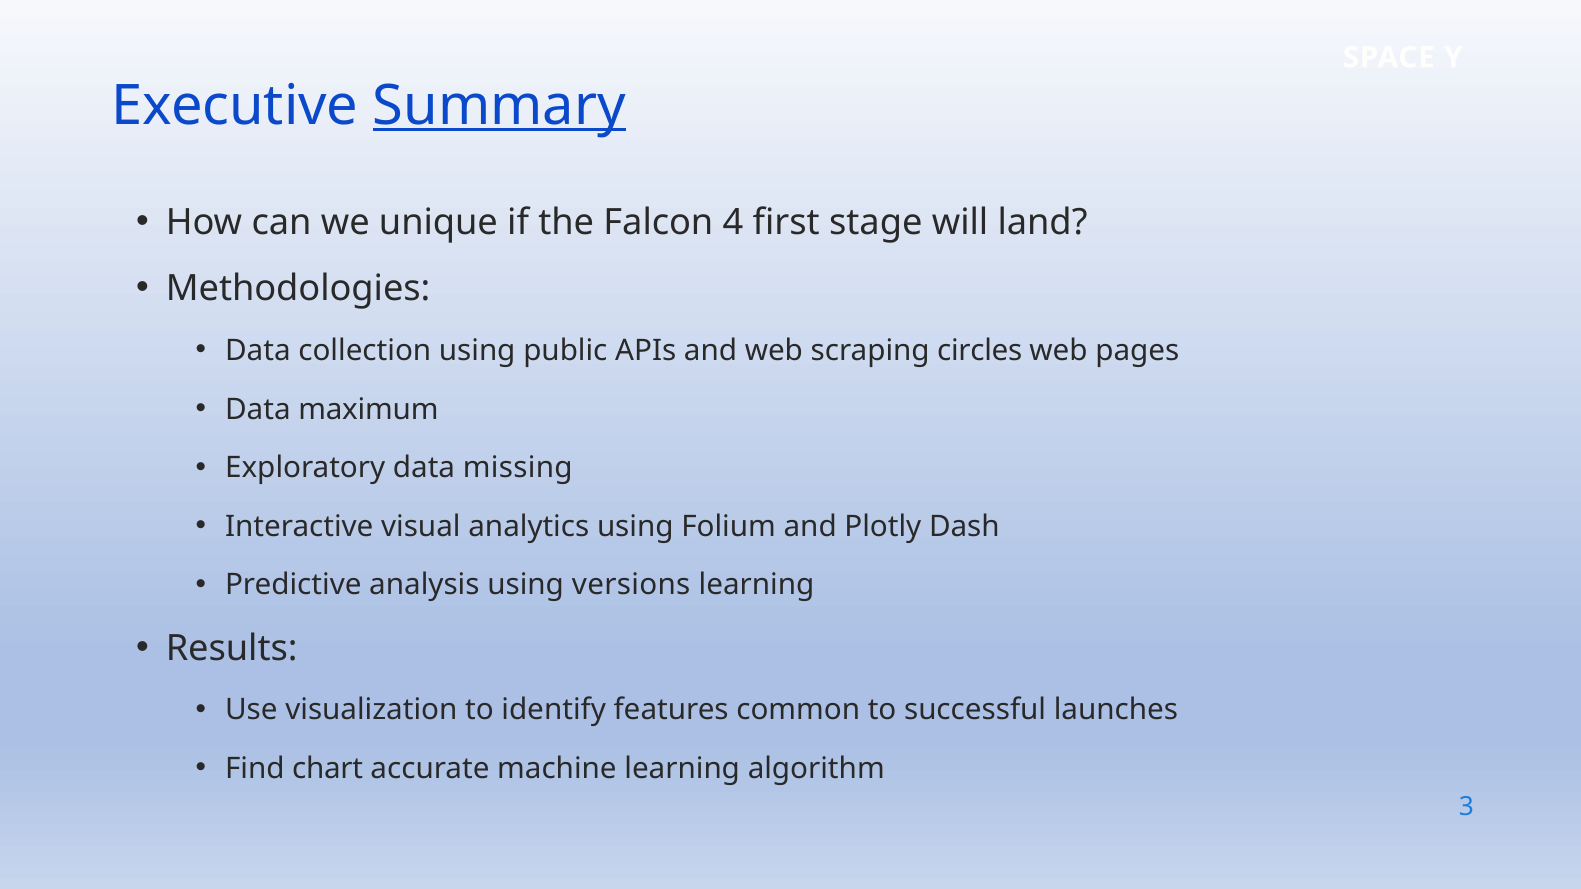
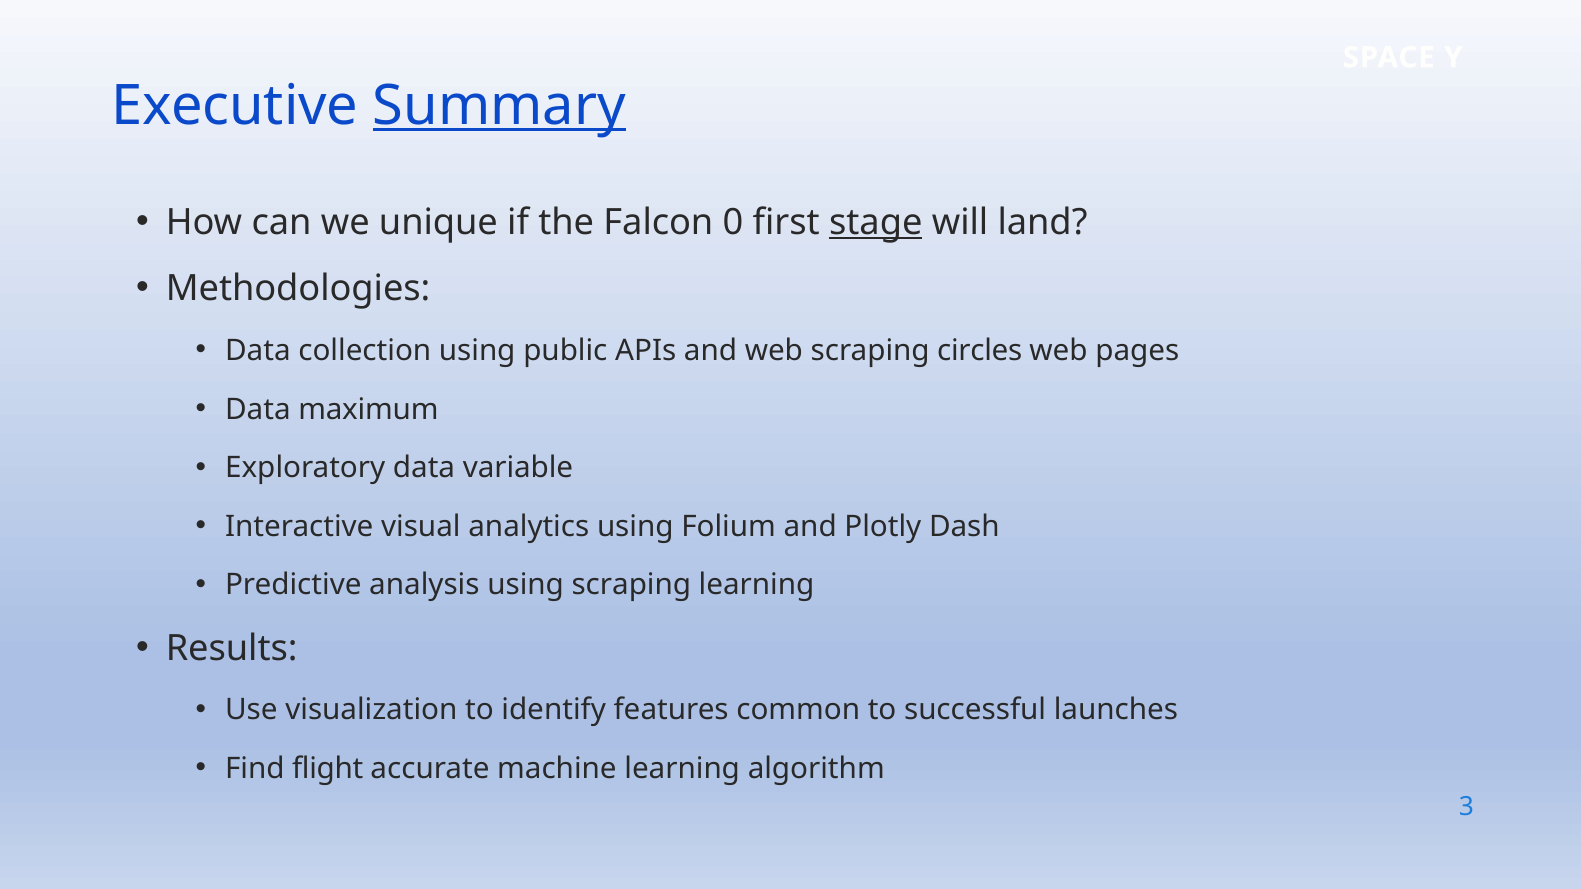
4: 4 -> 0
stage underline: none -> present
missing: missing -> variable
using versions: versions -> scraping
chart: chart -> flight
